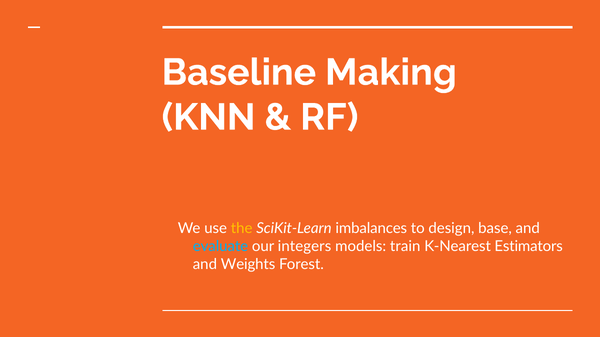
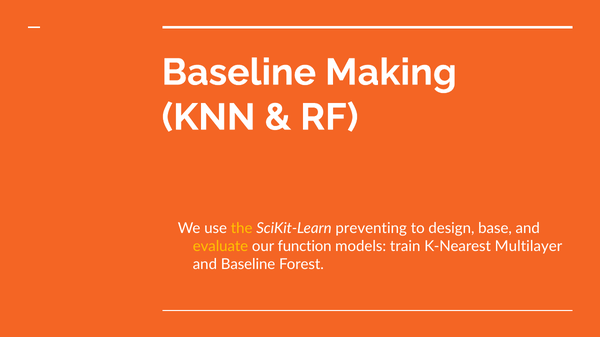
imbalances: imbalances -> preventing
evaluate colour: light blue -> yellow
integers: integers -> function
Estimators: Estimators -> Multilayer
and Weights: Weights -> Baseline
